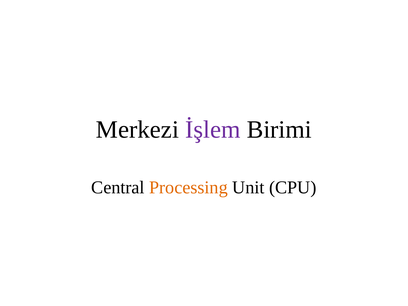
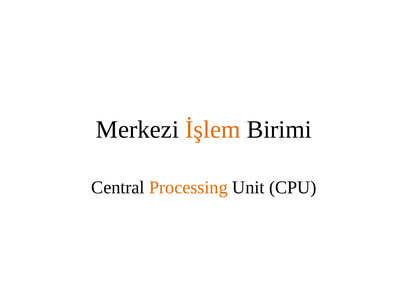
İşlem colour: purple -> orange
